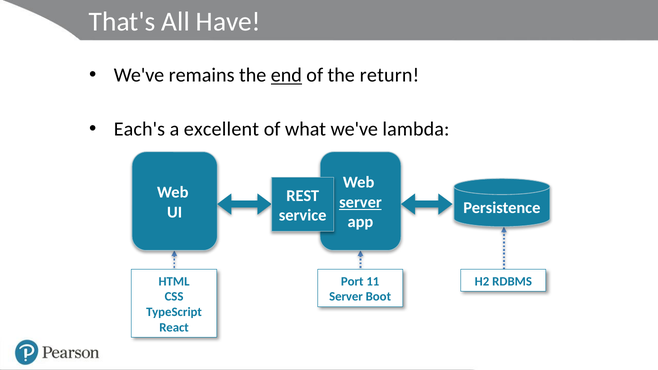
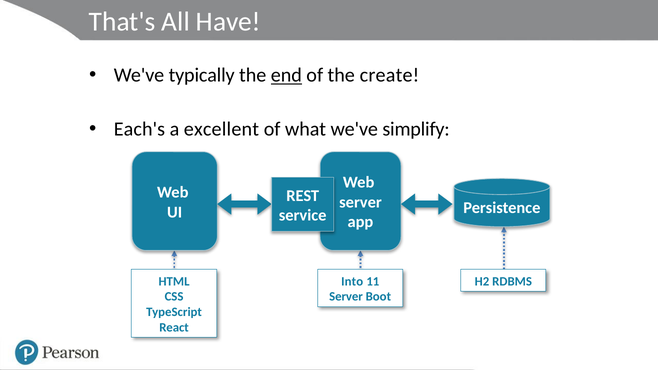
remains: remains -> typically
return: return -> create
lambda: lambda -> simplify
server at (360, 202) underline: present -> none
Port: Port -> Into
